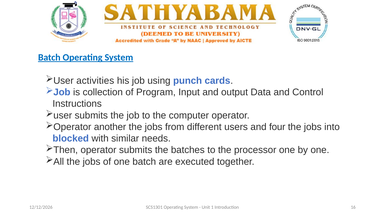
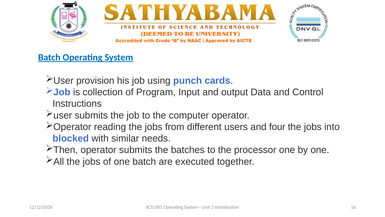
activities: activities -> provision
another: another -> reading
